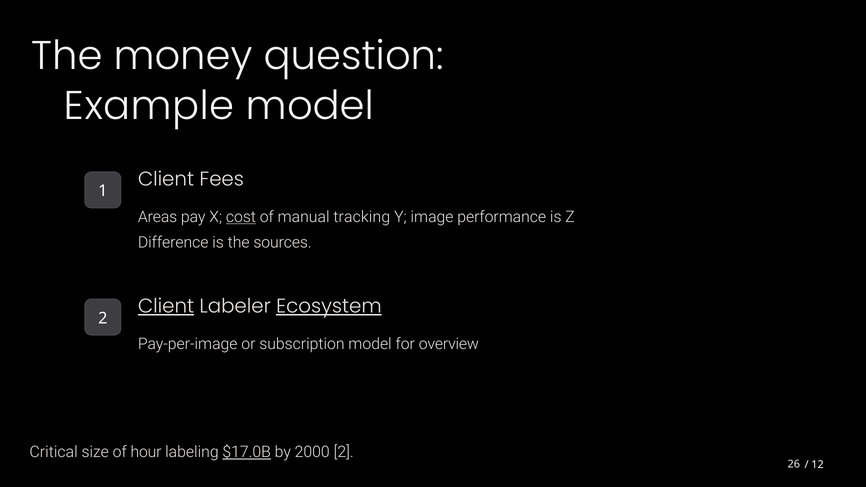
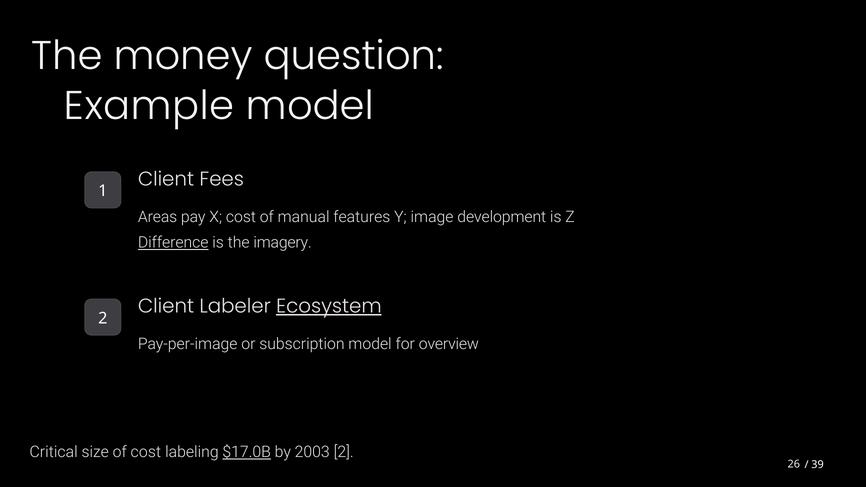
cost at (241, 217) underline: present -> none
tracking: tracking -> features
performance: performance -> development
Difference underline: none -> present
sources: sources -> imagery
Client at (166, 306) underline: present -> none
of hour: hour -> cost
2000: 2000 -> 2003
12: 12 -> 39
